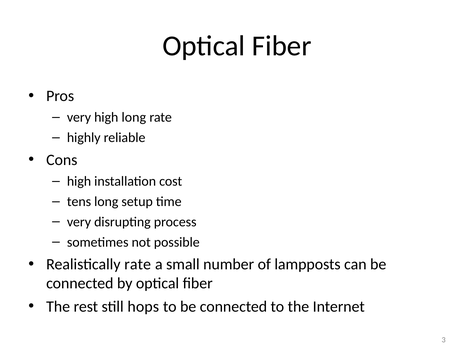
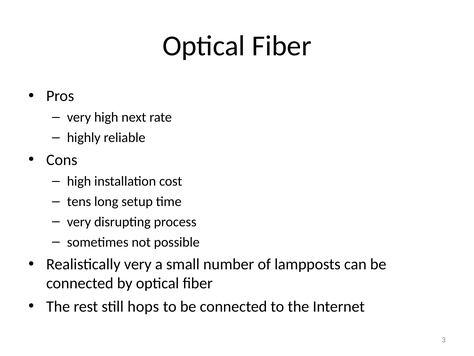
high long: long -> next
Realistically rate: rate -> very
